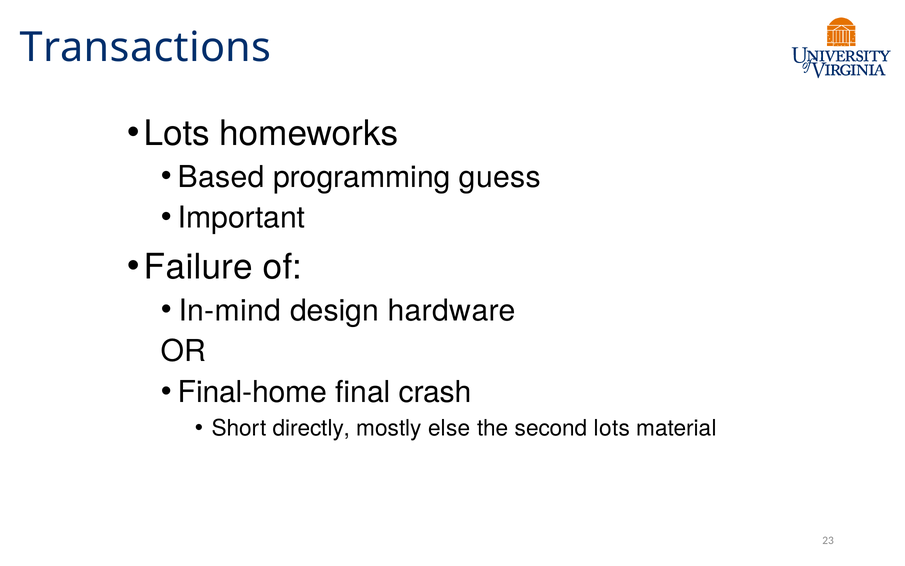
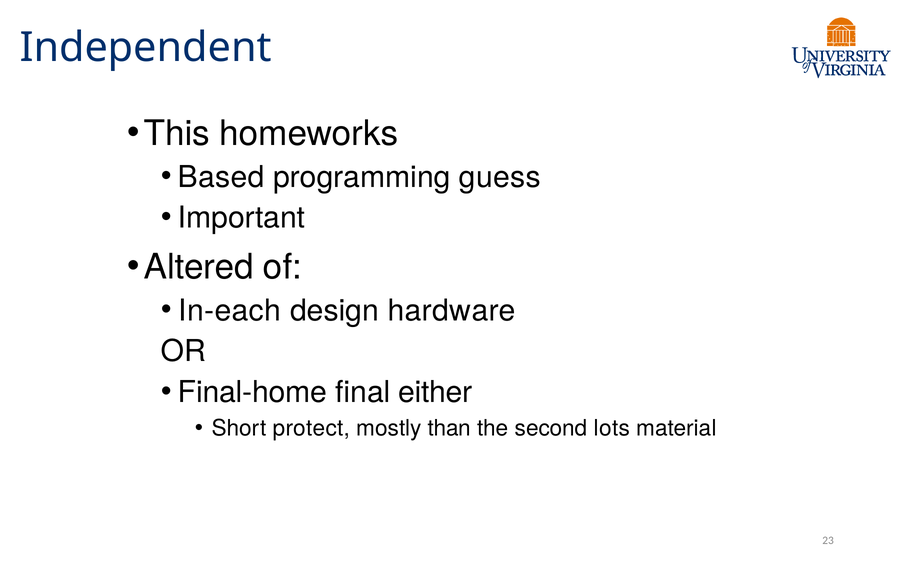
Transactions: Transactions -> Independent
Lots at (177, 133): Lots -> This
Failure: Failure -> Altered
In-mind: In-mind -> In-each
crash: crash -> either
directly: directly -> protect
else: else -> than
